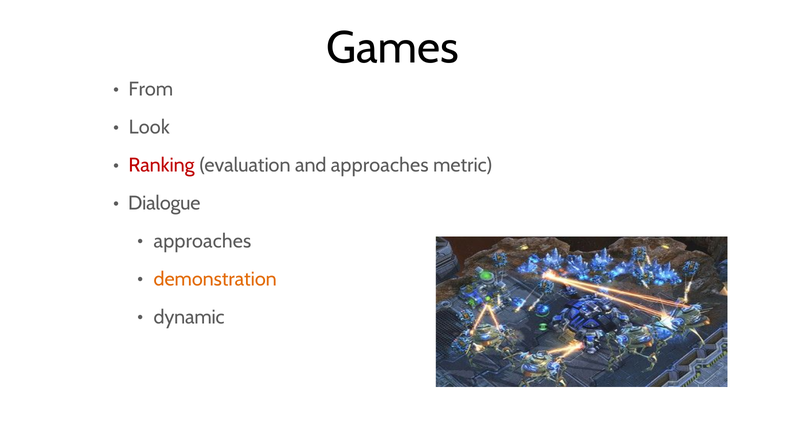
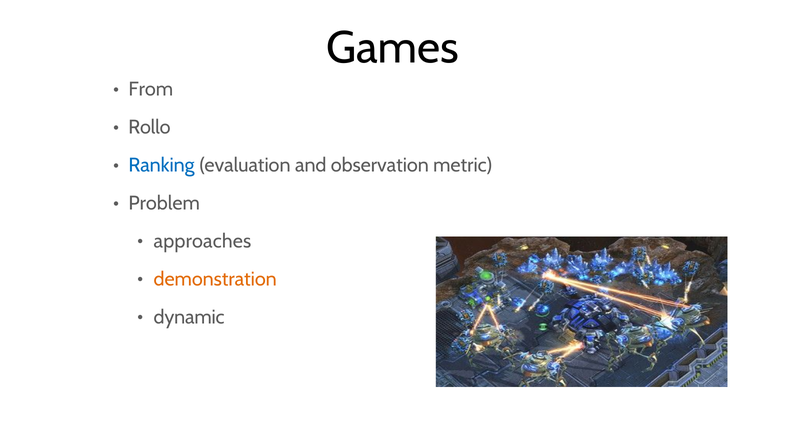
Look: Look -> Rollo
Ranking colour: red -> blue
and approaches: approaches -> observation
Dialogue: Dialogue -> Problem
